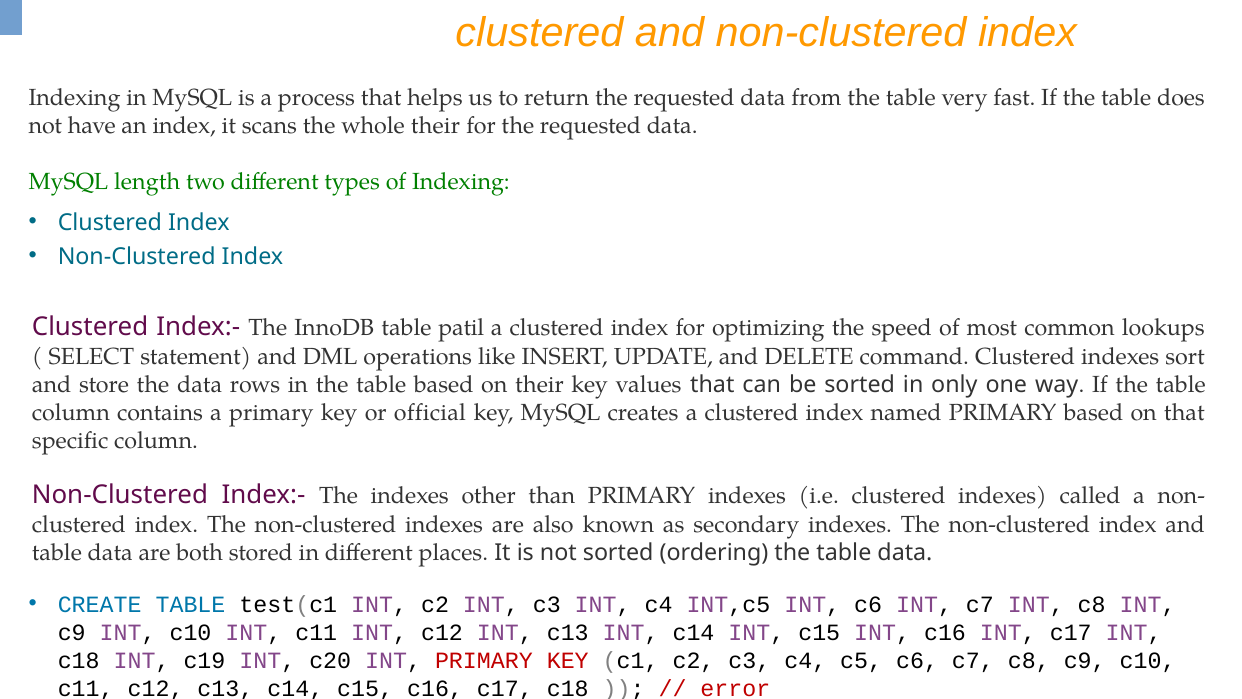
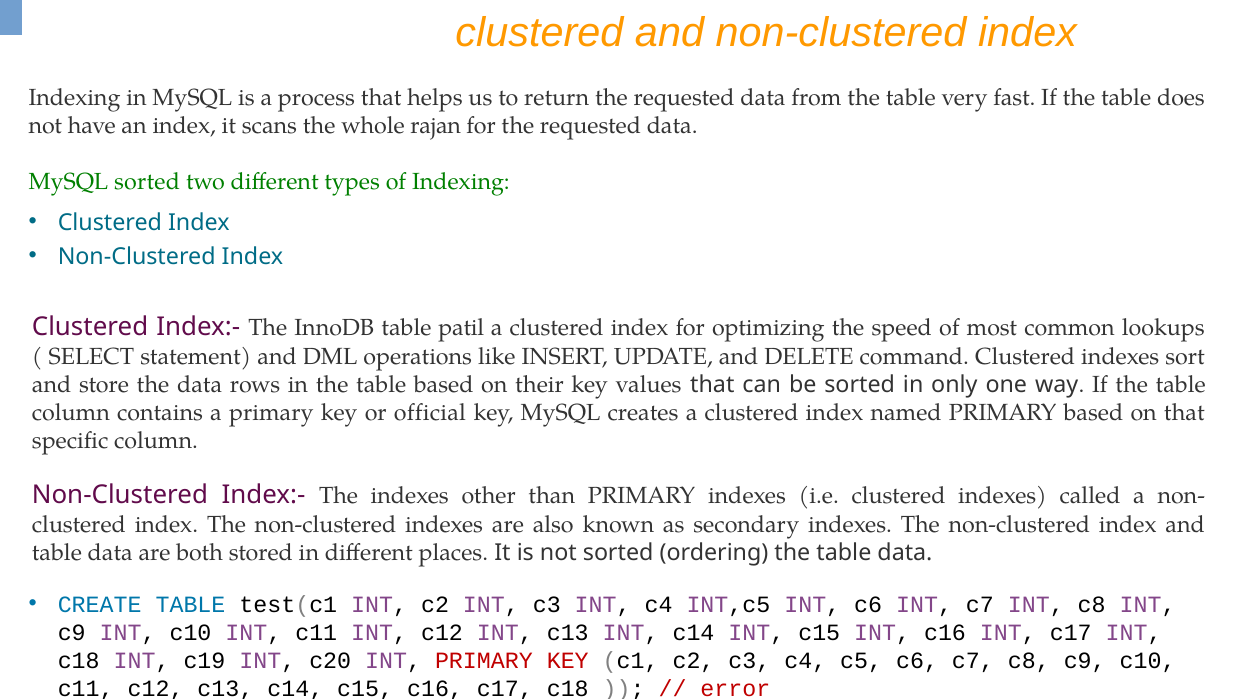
whole their: their -> rajan
MySQL length: length -> sorted
